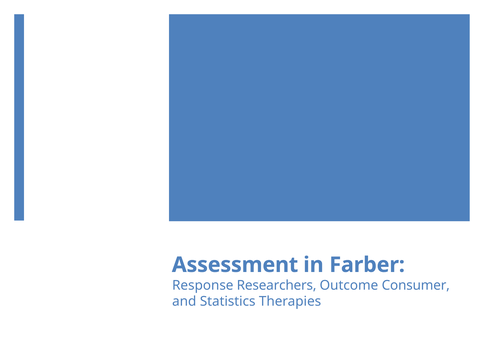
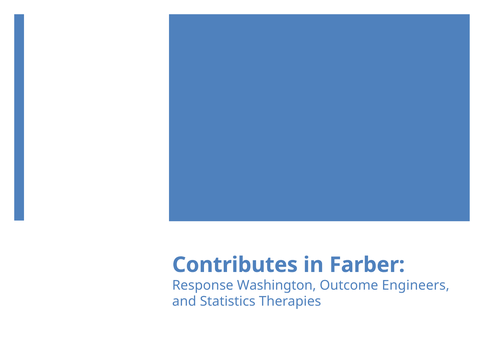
Assessment: Assessment -> Contributes
Researchers: Researchers -> Washington
Consumer: Consumer -> Engineers
